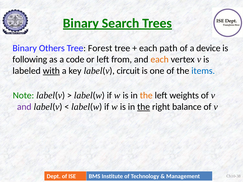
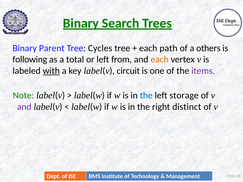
Others: Others -> Parent
Forest: Forest -> Cycles
device: device -> others
code: code -> total
items colour: blue -> purple
the at (146, 96) colour: orange -> blue
weights: weights -> storage
the at (144, 107) underline: present -> none
balance: balance -> distinct
